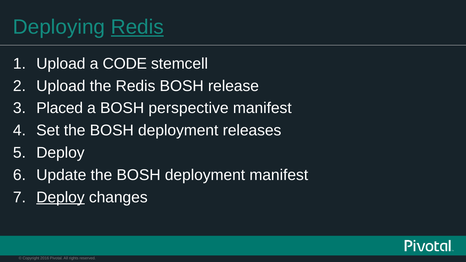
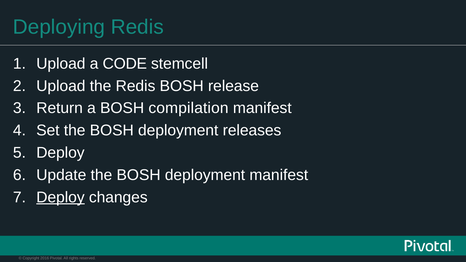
Redis at (137, 27) underline: present -> none
Placed: Placed -> Return
perspective: perspective -> compilation
